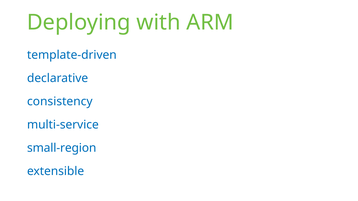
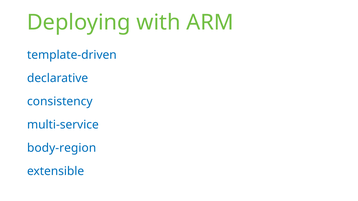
small-region: small-region -> body-region
